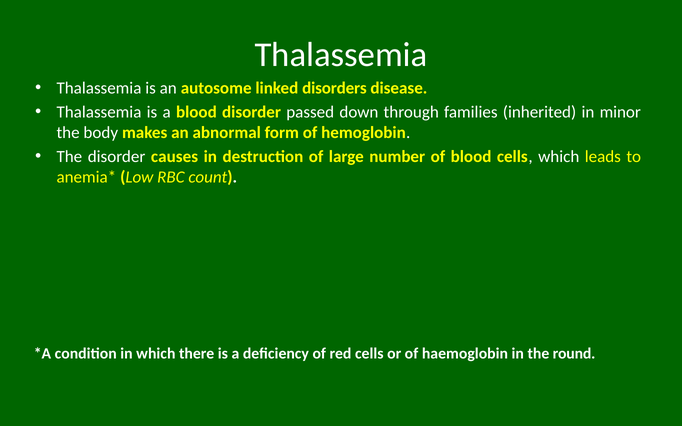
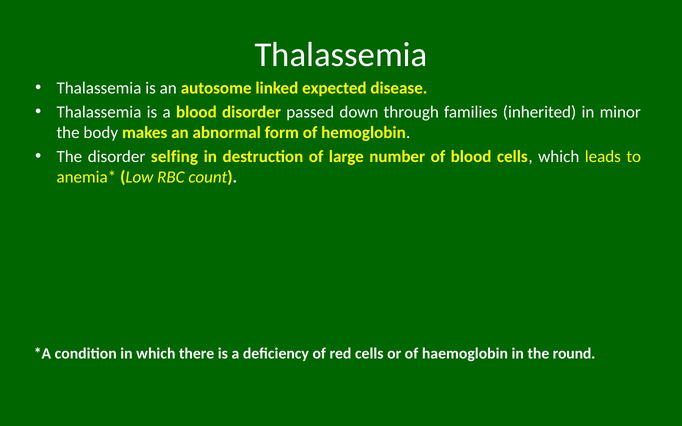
disorders: disorders -> expected
causes: causes -> selfing
